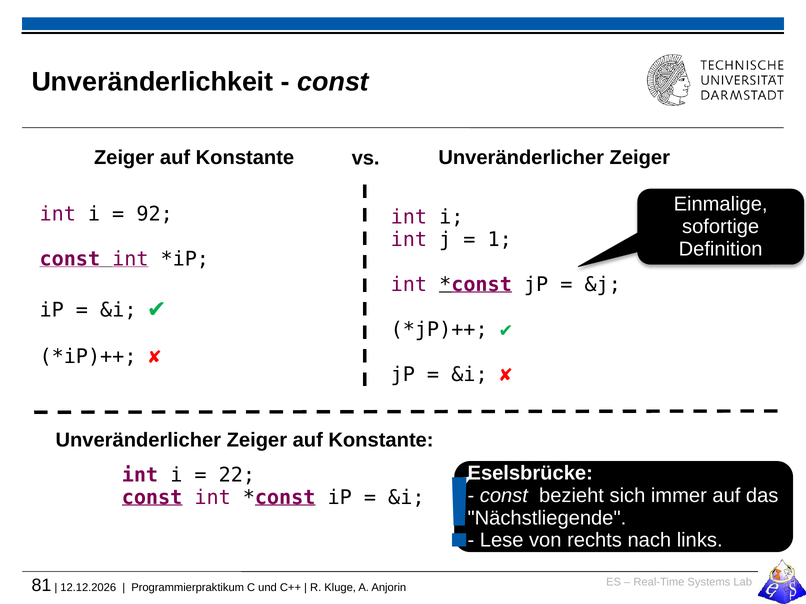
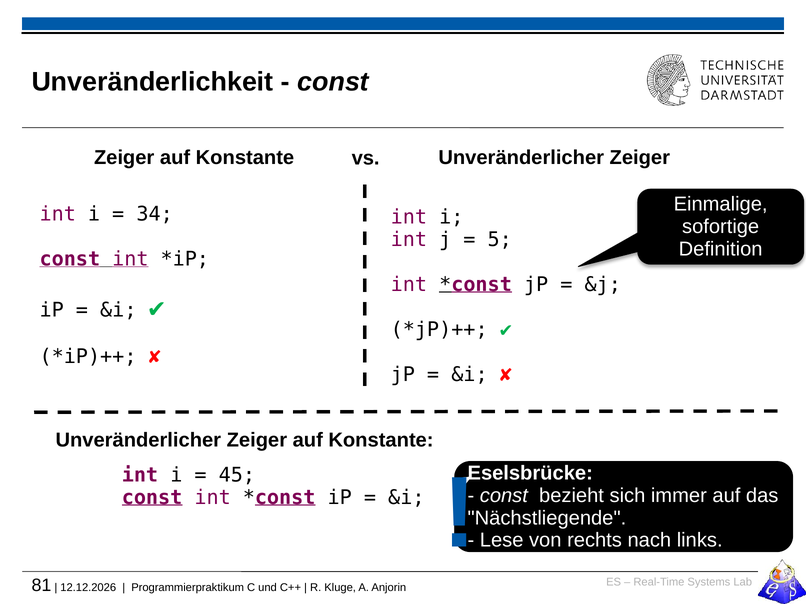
92: 92 -> 34
1: 1 -> 5
22: 22 -> 45
